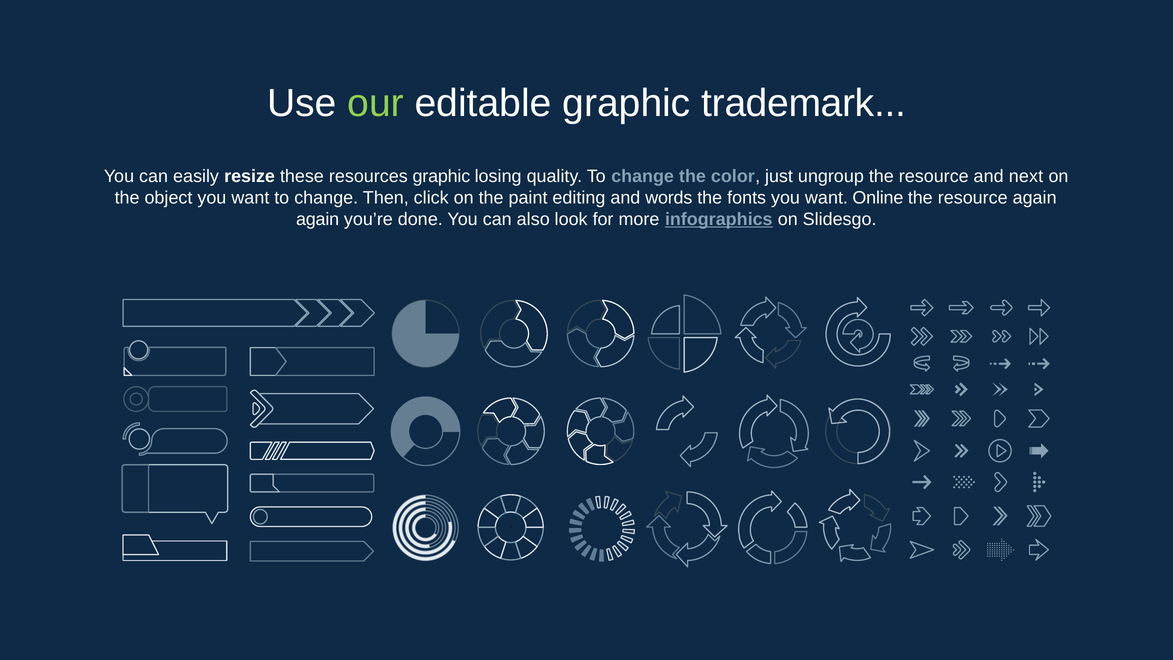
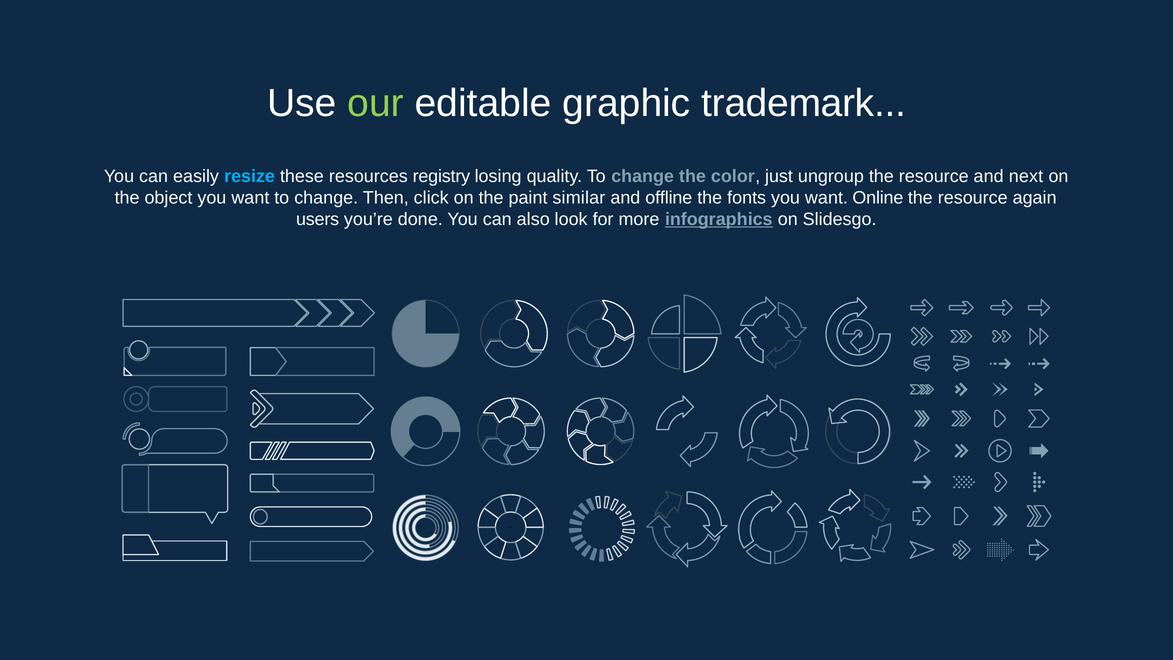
resize colour: white -> light blue
resources graphic: graphic -> registry
editing: editing -> similar
words: words -> offline
again at (318, 219): again -> users
